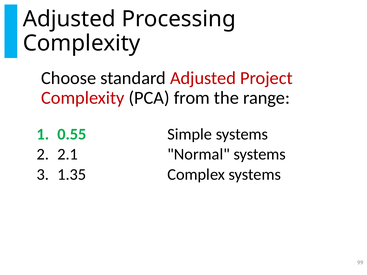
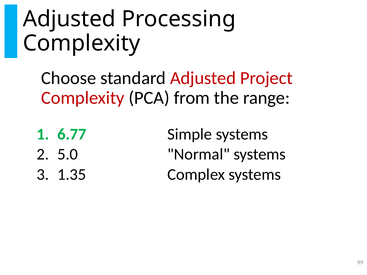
0.55: 0.55 -> 6.77
2.1: 2.1 -> 5.0
